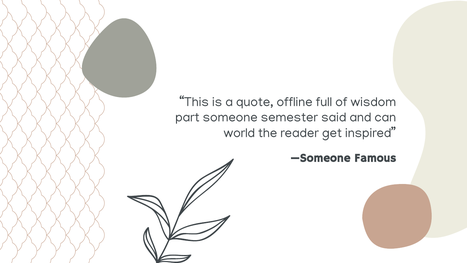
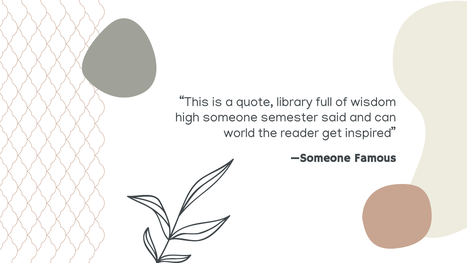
offline: offline -> library
part: part -> high
